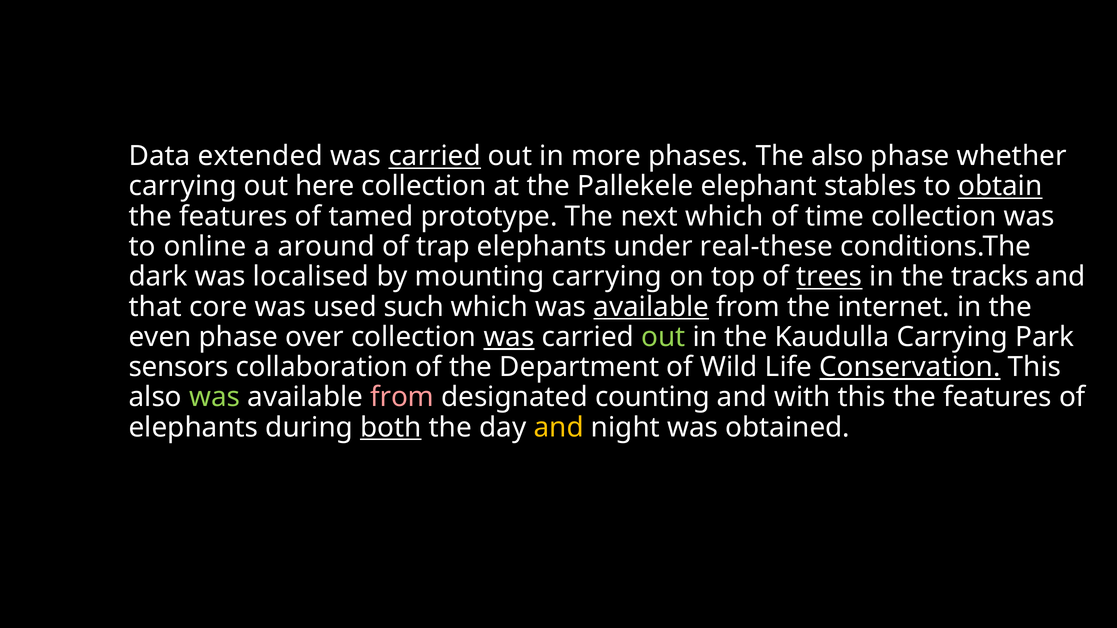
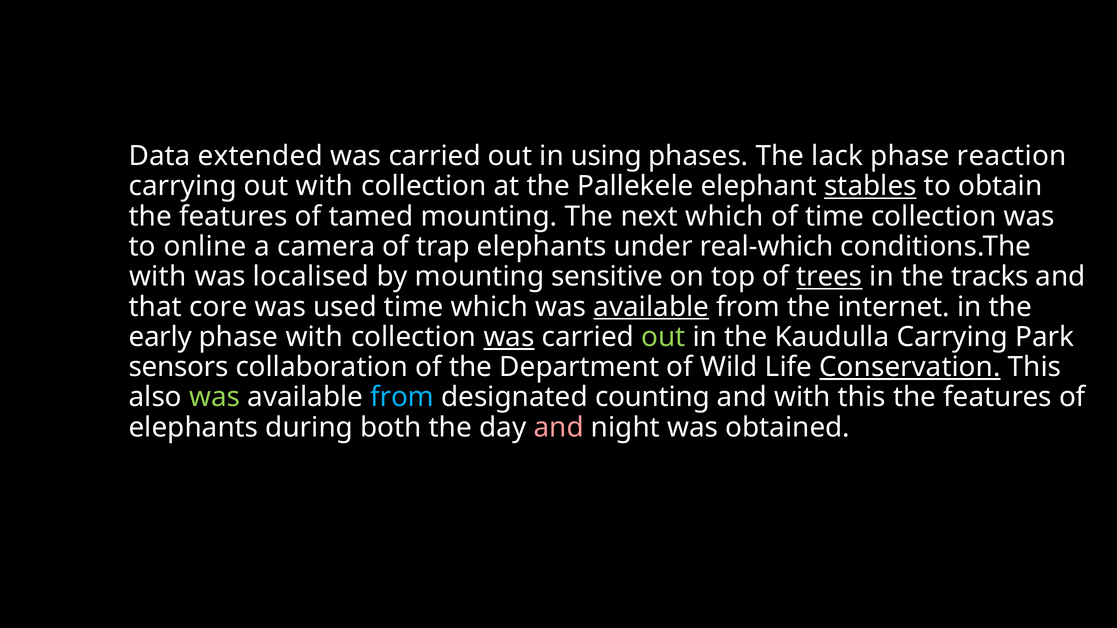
carried at (435, 156) underline: present -> none
more: more -> using
The also: also -> lack
whether: whether -> reaction
out here: here -> with
stables underline: none -> present
obtain underline: present -> none
tamed prototype: prototype -> mounting
around: around -> camera
real-these: real-these -> real-which
dark at (158, 277): dark -> with
mounting carrying: carrying -> sensitive
used such: such -> time
even: even -> early
phase over: over -> with
from at (402, 397) colour: pink -> light blue
both underline: present -> none
and at (559, 428) colour: yellow -> pink
